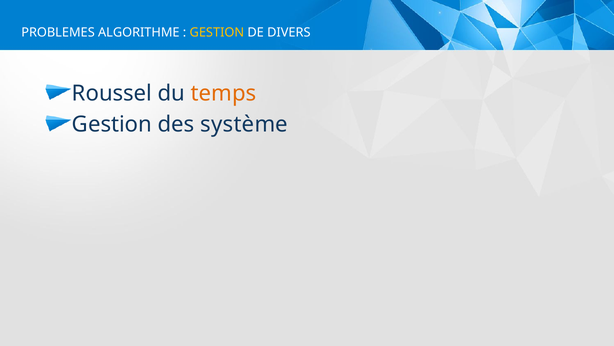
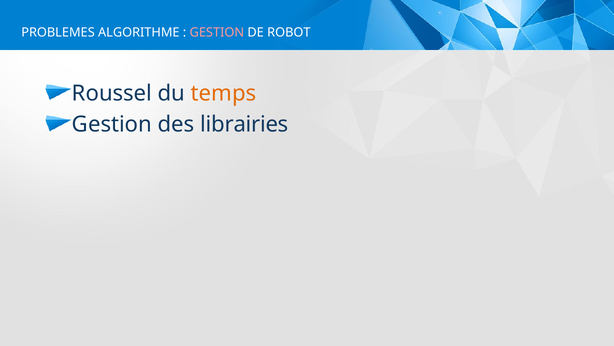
GESTION at (217, 33) colour: yellow -> pink
DIVERS: DIVERS -> ROBOT
système: système -> librairies
